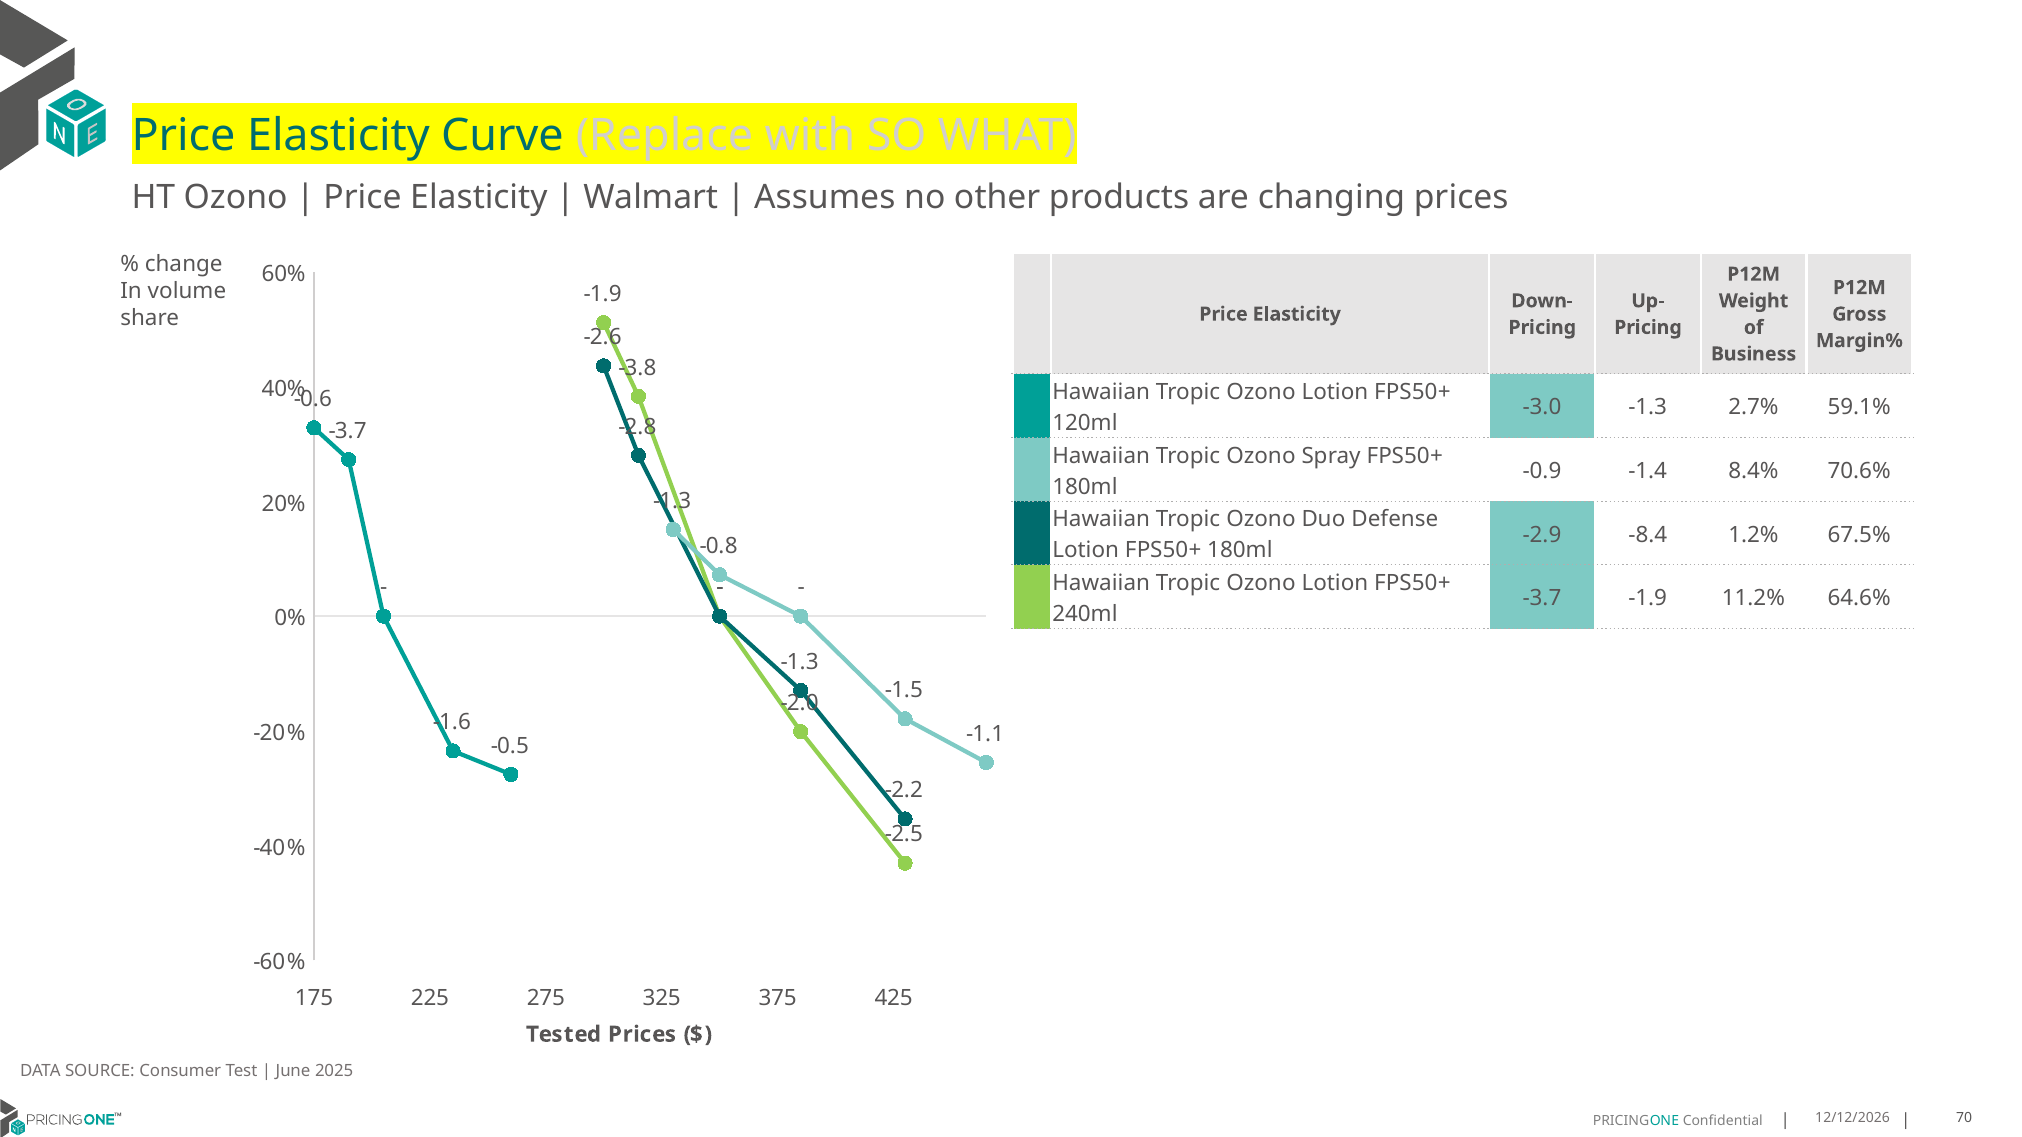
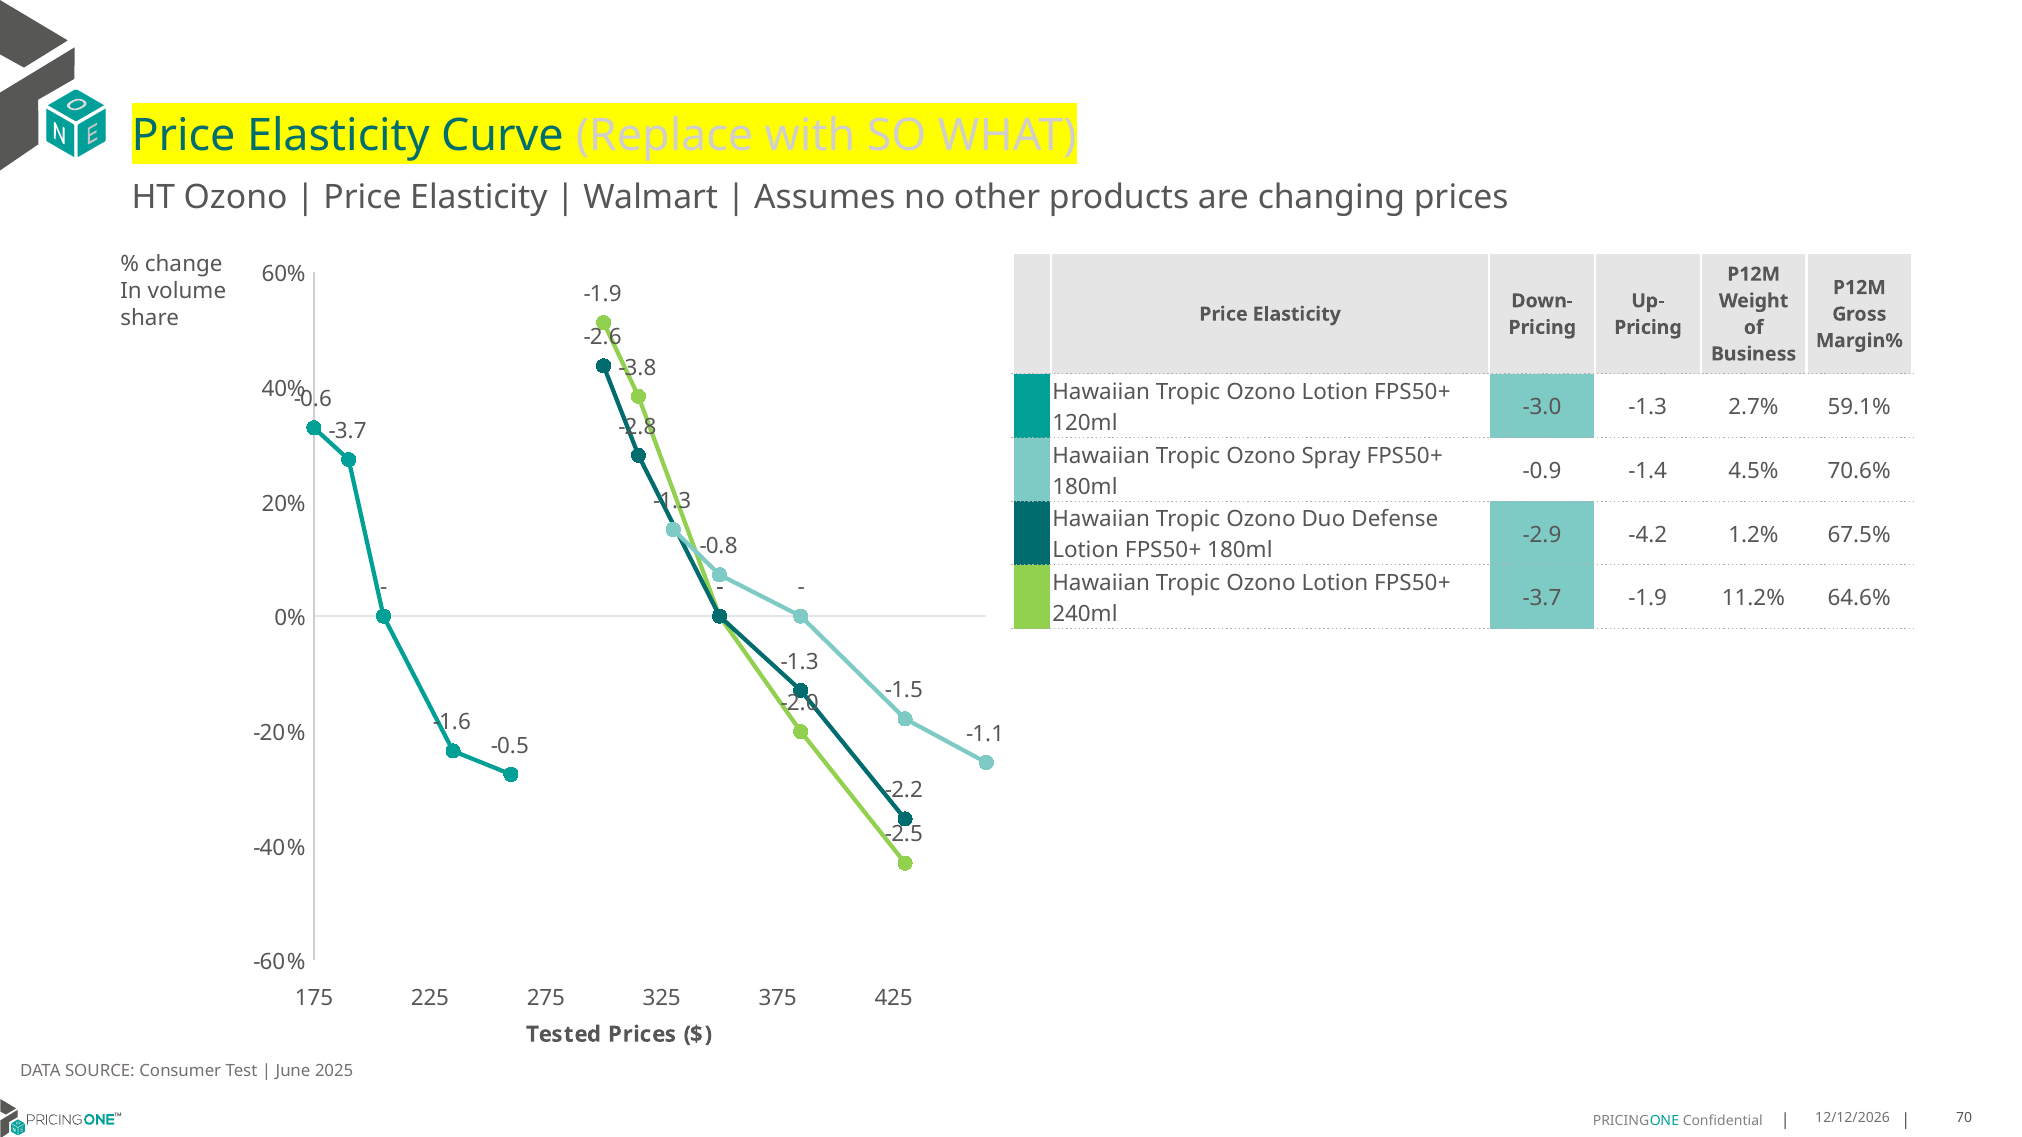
8.4%: 8.4% -> 4.5%
-8.4: -8.4 -> -4.2
